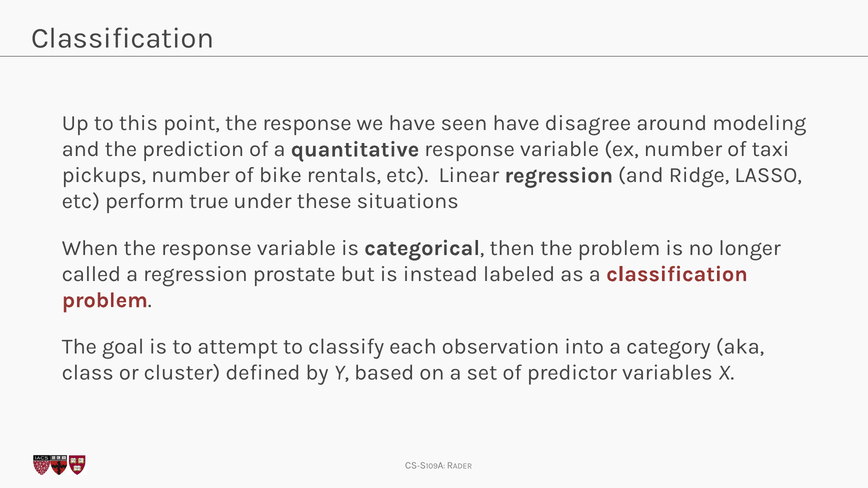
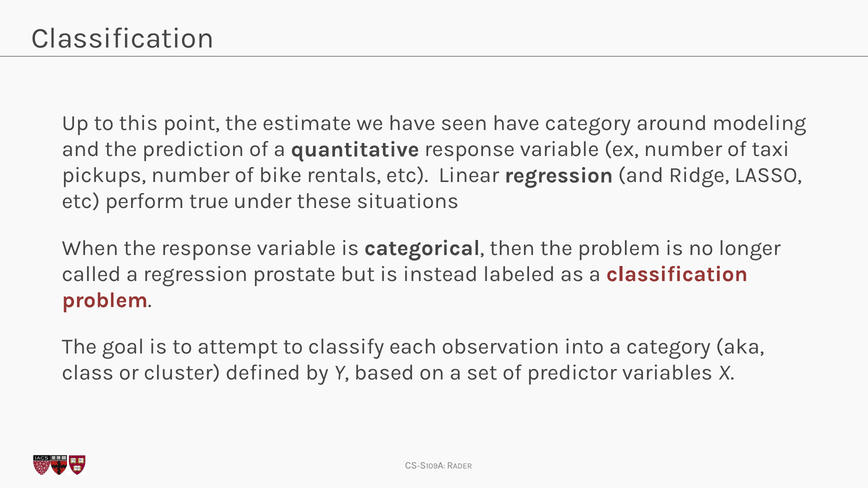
point the response: response -> estimate
have disagree: disagree -> category
